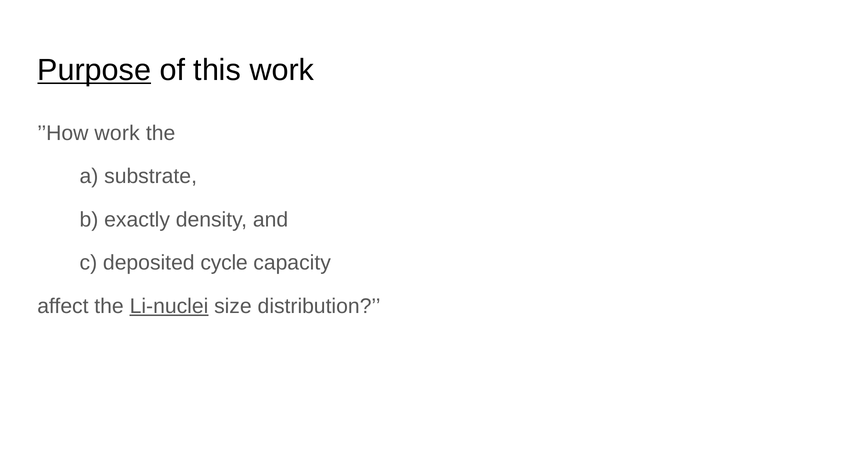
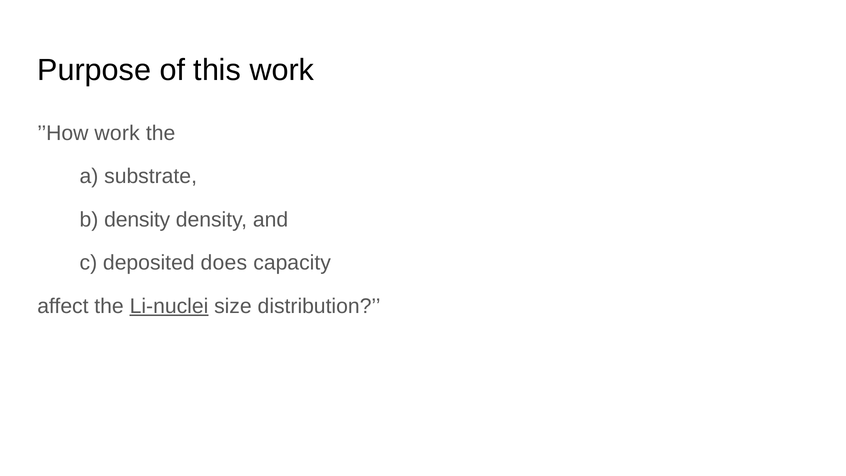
Purpose underline: present -> none
b exactly: exactly -> density
cycle: cycle -> does
